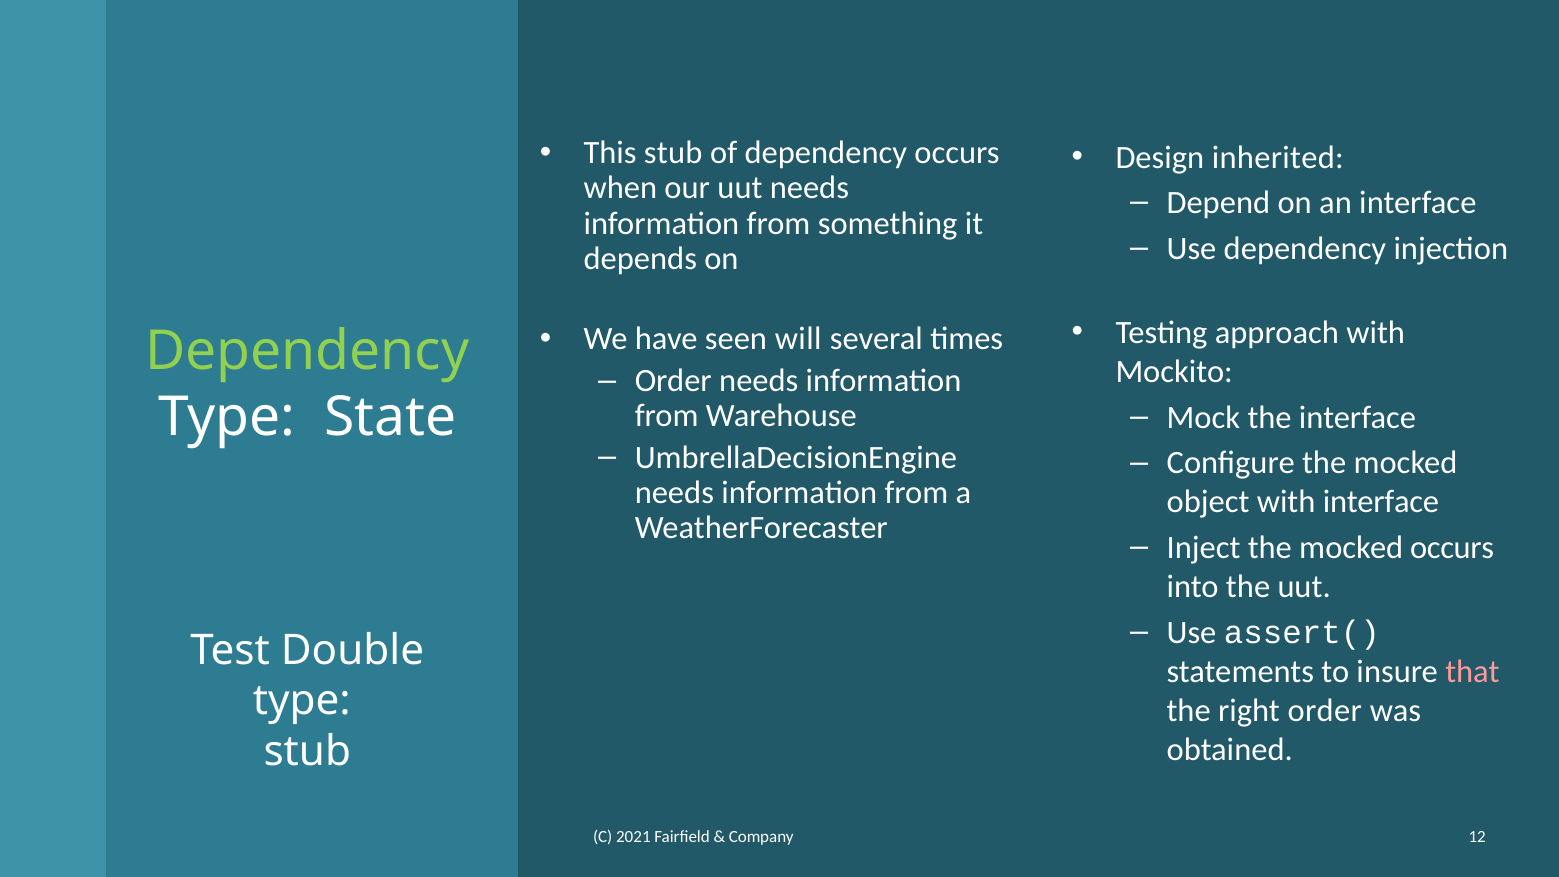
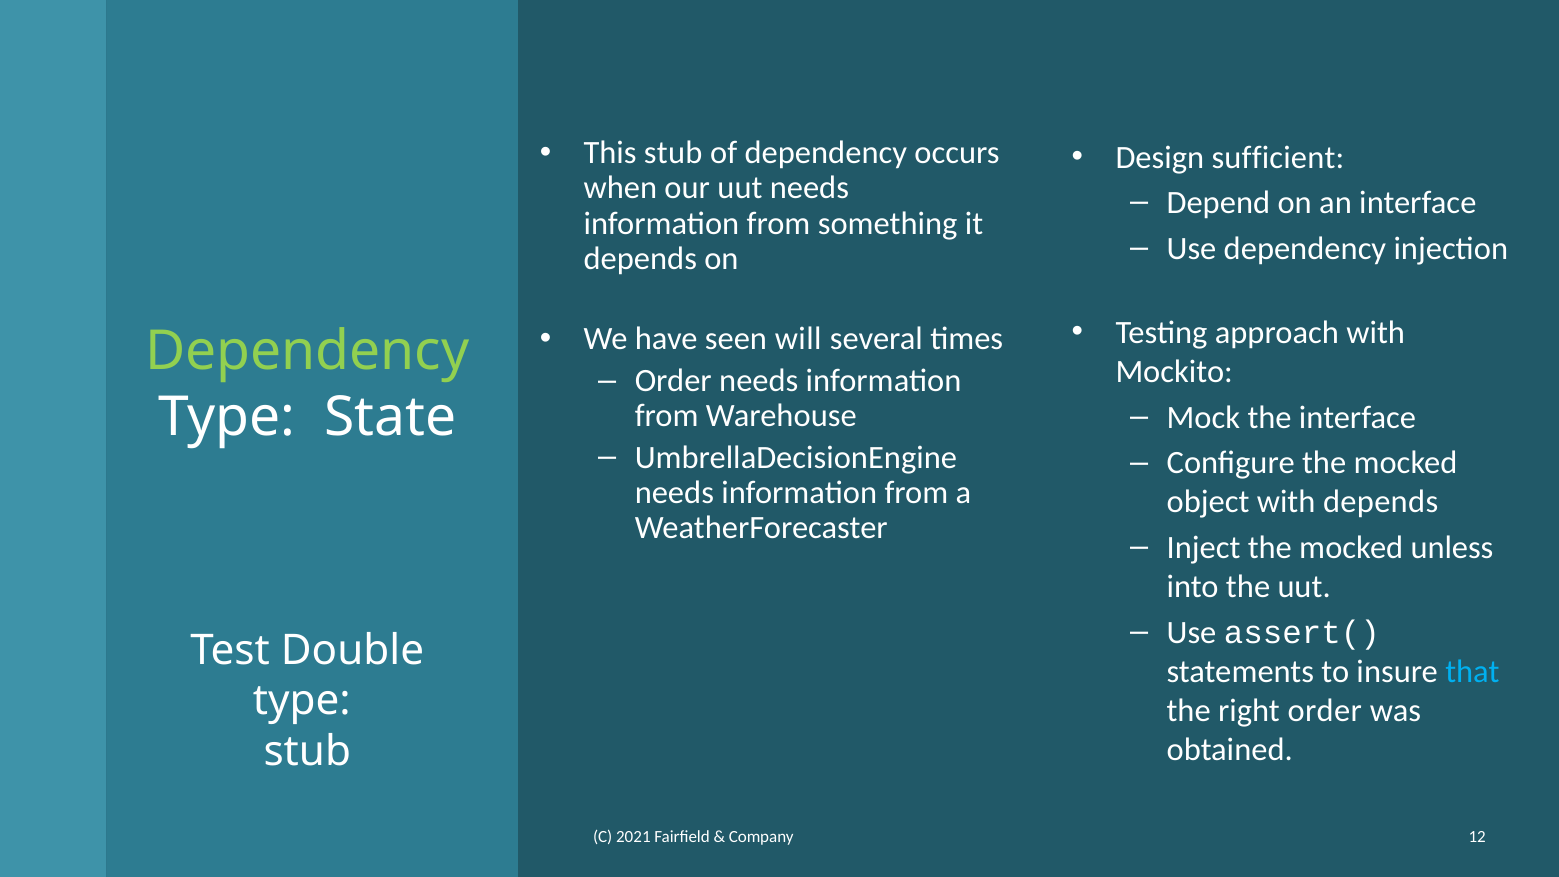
inherited: inherited -> sufficient
with interface: interface -> depends
mocked occurs: occurs -> unless
that colour: pink -> light blue
